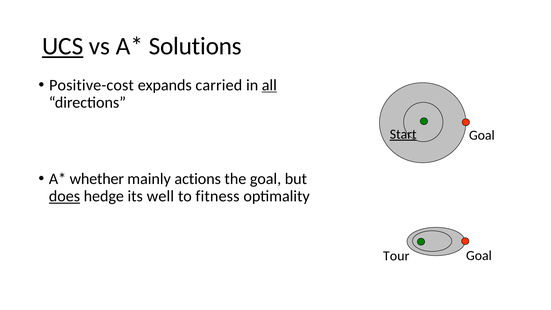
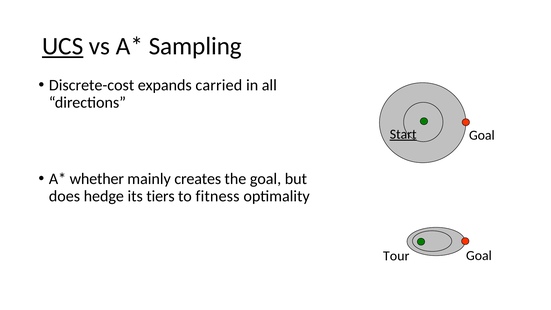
Solutions: Solutions -> Sampling
Positive-cost: Positive-cost -> Discrete-cost
all underline: present -> none
actions: actions -> creates
does underline: present -> none
well: well -> tiers
